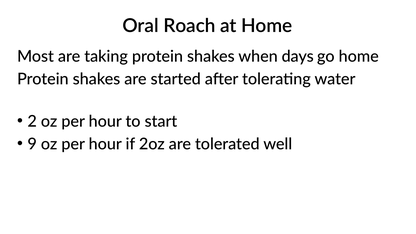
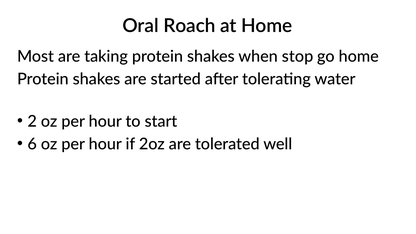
days: days -> stop
9: 9 -> 6
